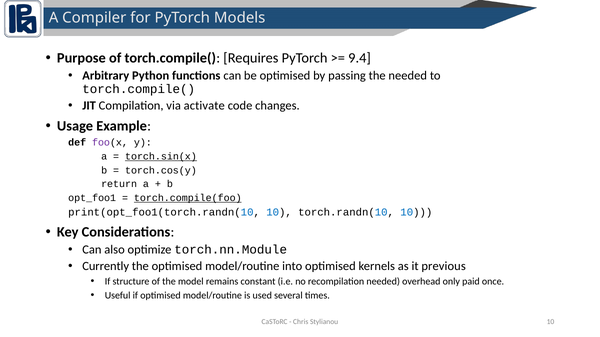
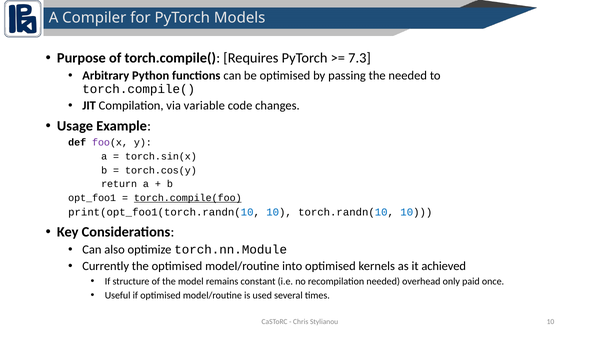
9.4: 9.4 -> 7.3
activate: activate -> variable
torch.sin(x underline: present -> none
previous: previous -> achieved
